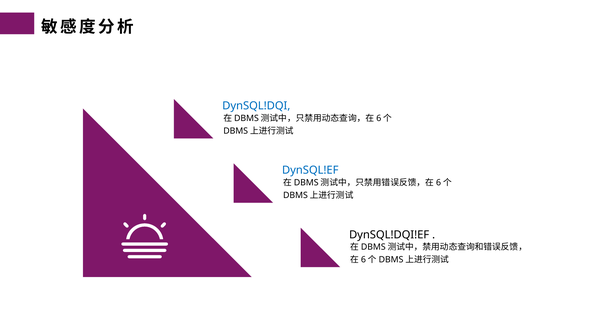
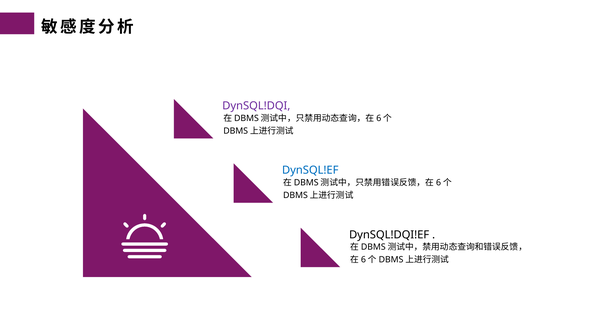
DynSQL!DQI colour: blue -> purple
